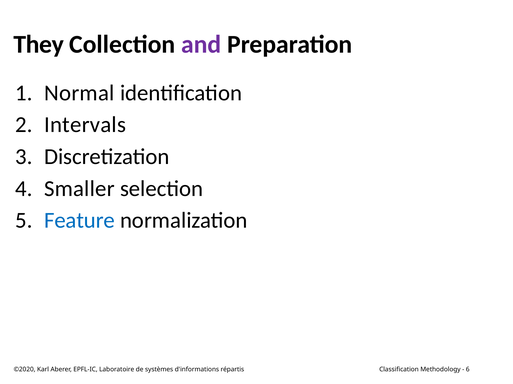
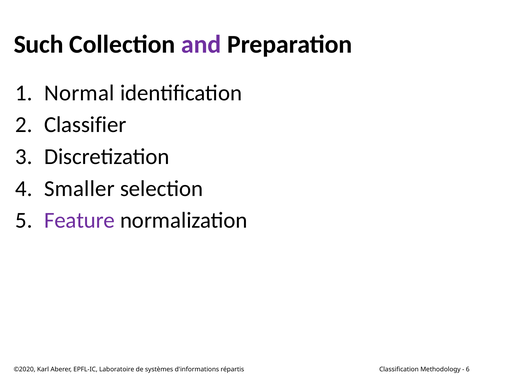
They: They -> Such
Intervals: Intervals -> Classifier
Feature colour: blue -> purple
